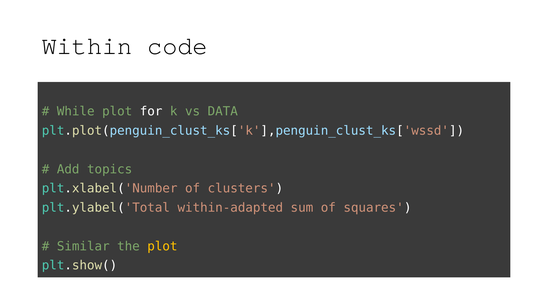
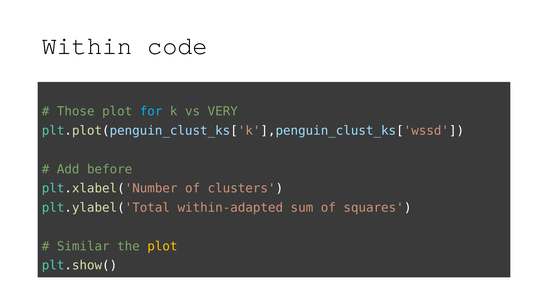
While: While -> Those
for colour: white -> light blue
DATA: DATA -> VERY
topics: topics -> before
